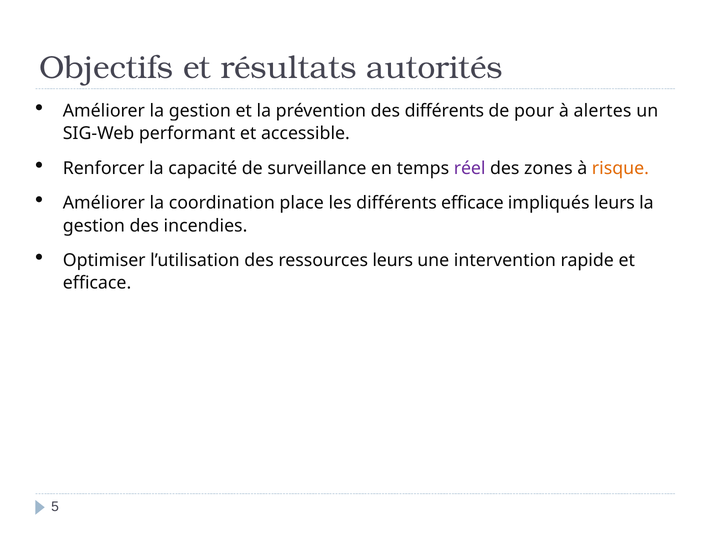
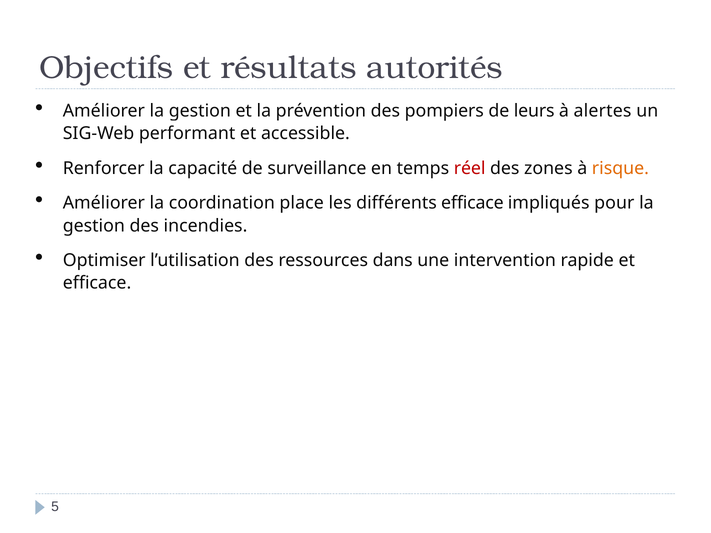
des différents: différents -> pompiers
pour: pour -> leurs
réel colour: purple -> red
impliqués leurs: leurs -> pour
ressources leurs: leurs -> dans
